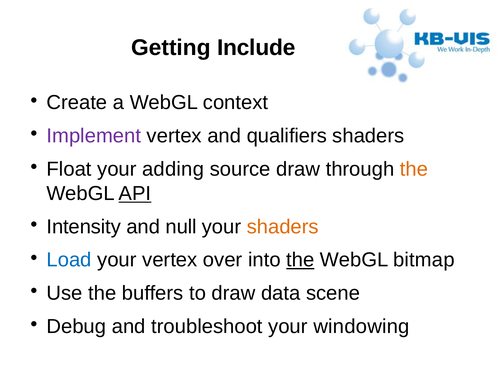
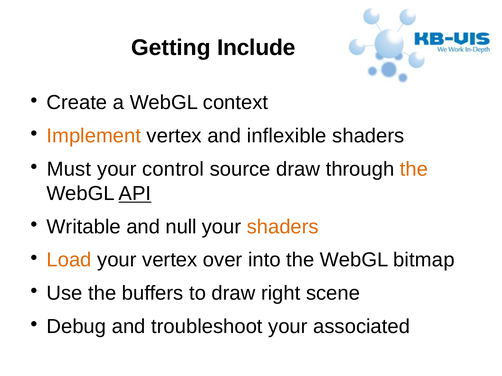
Implement colour: purple -> orange
qualifiers: qualifiers -> inflexible
Float: Float -> Must
adding: adding -> control
Intensity: Intensity -> Writable
Load colour: blue -> orange
the at (300, 260) underline: present -> none
data: data -> right
windowing: windowing -> associated
